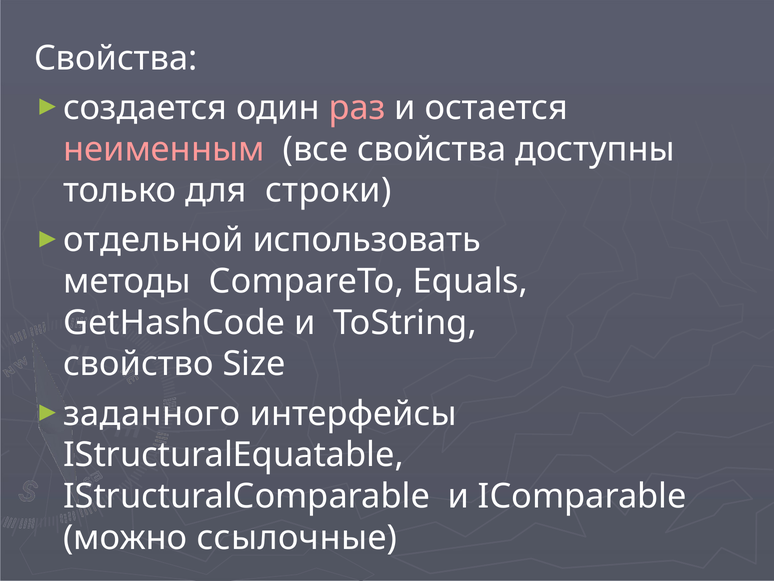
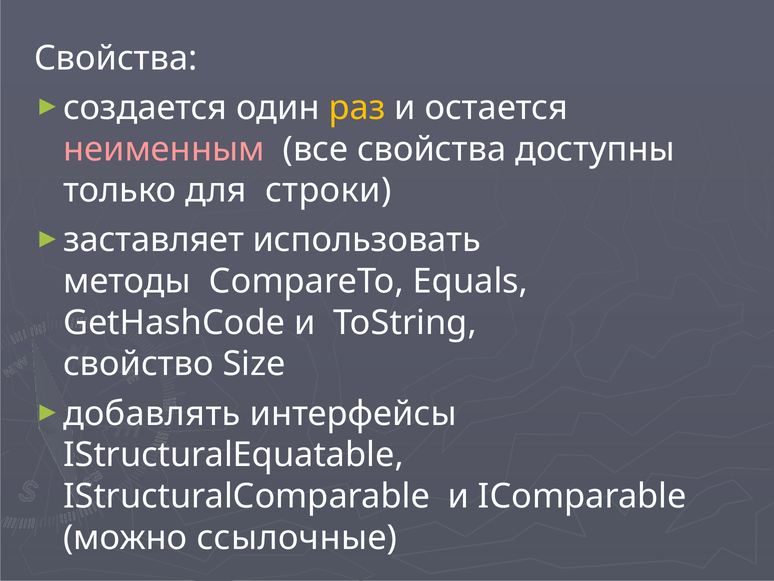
раз colour: pink -> yellow
отдельной: отдельной -> заставляет
заданного: заданного -> добавлять
